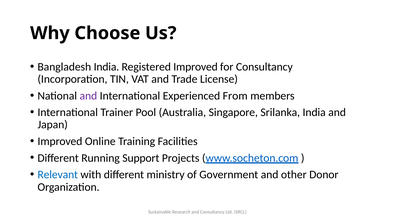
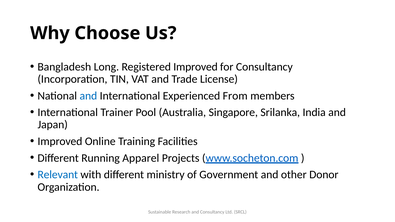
Bangladesh India: India -> Long
and at (88, 96) colour: purple -> blue
Support: Support -> Apparel
